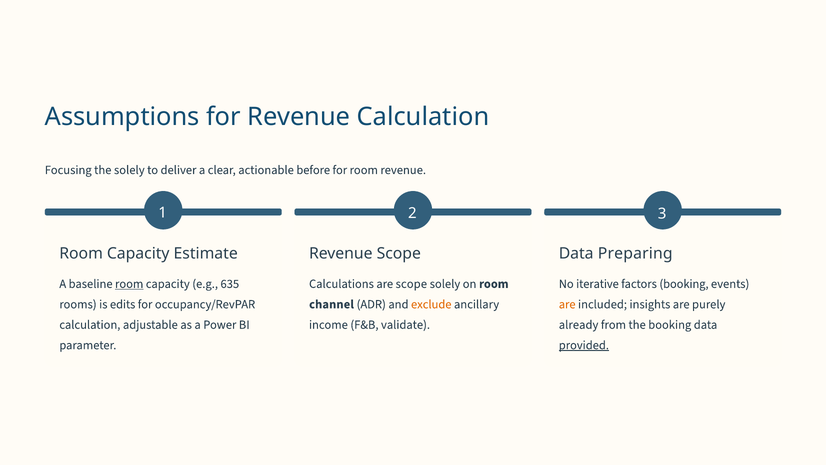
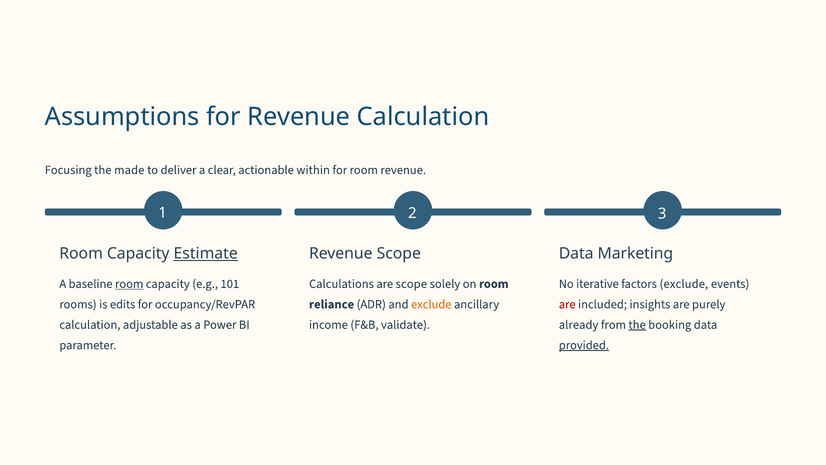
the solely: solely -> made
before: before -> within
Estimate underline: none -> present
Preparing: Preparing -> Marketing
635: 635 -> 101
factors booking: booking -> exclude
channel: channel -> reliance
are at (567, 304) colour: orange -> red
the at (637, 324) underline: none -> present
